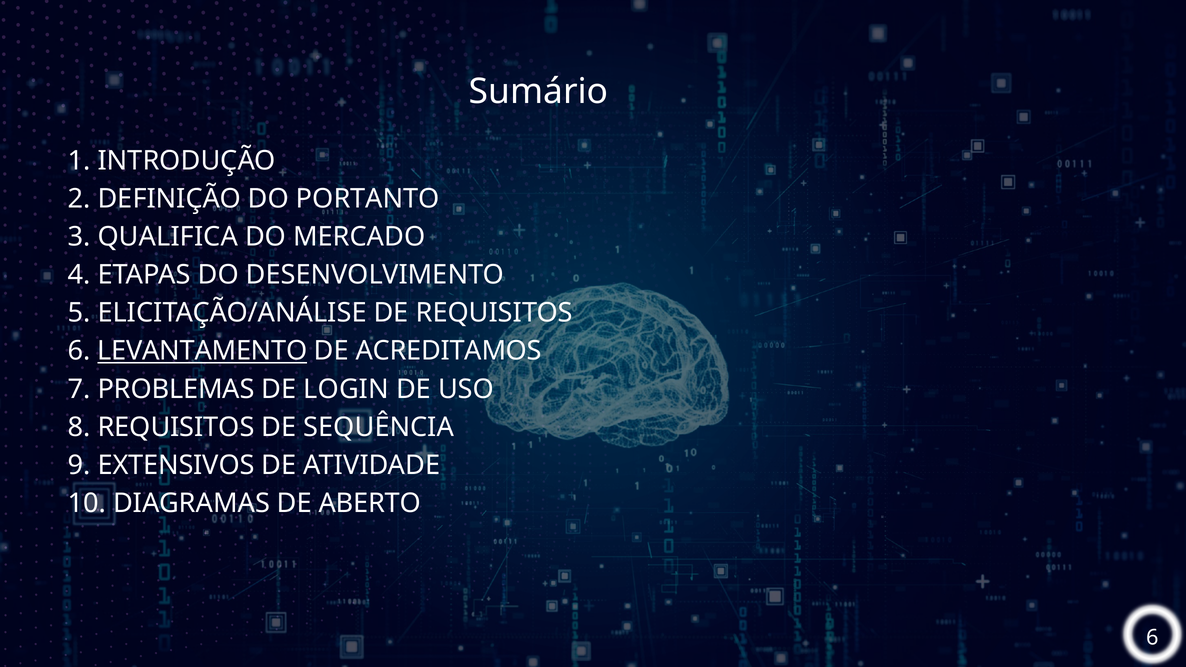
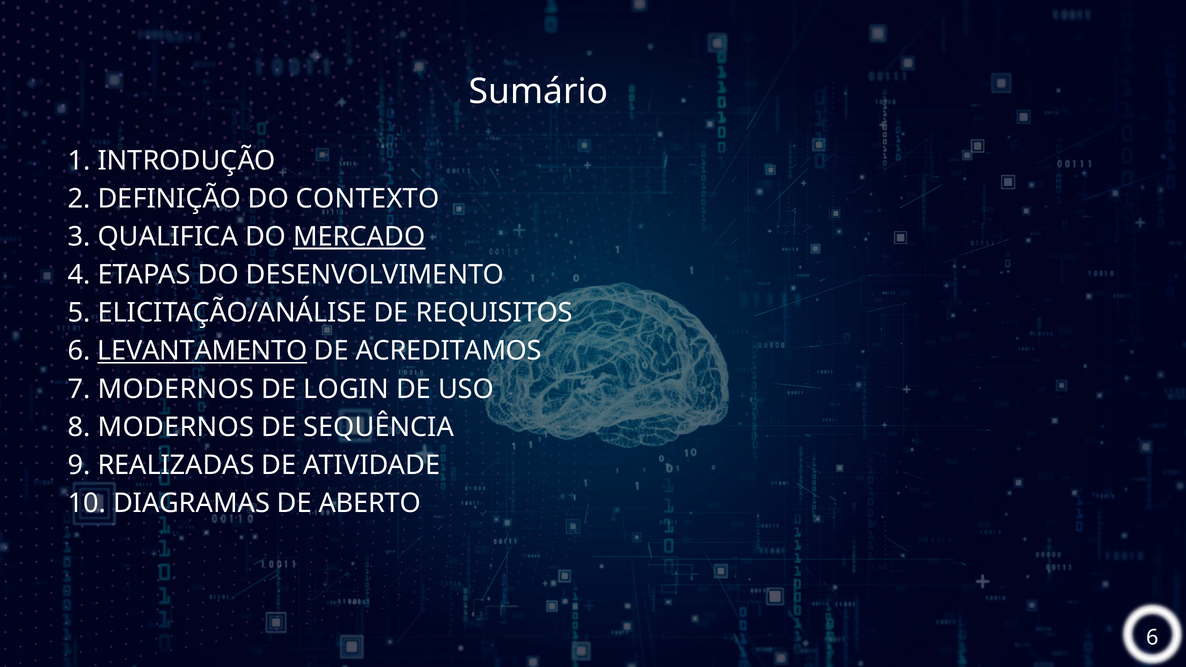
PORTANTO: PORTANTO -> CONTEXTO
MERCADO underline: none -> present
7 PROBLEMAS: PROBLEMAS -> MODERNOS
8 REQUISITOS: REQUISITOS -> MODERNOS
EXTENSIVOS: EXTENSIVOS -> REALIZADAS
